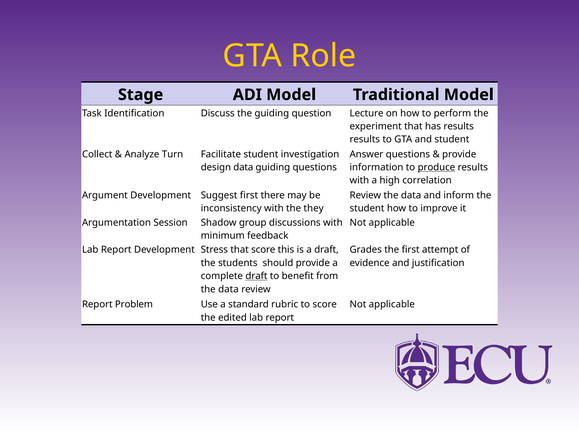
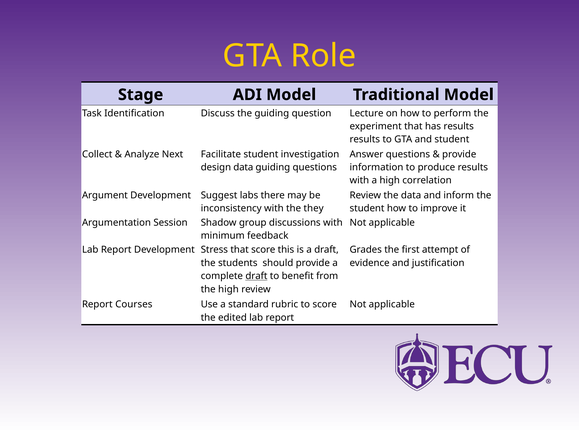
Turn: Turn -> Next
produce underline: present -> none
Suggest first: first -> labs
data at (228, 289): data -> high
Problem: Problem -> Courses
